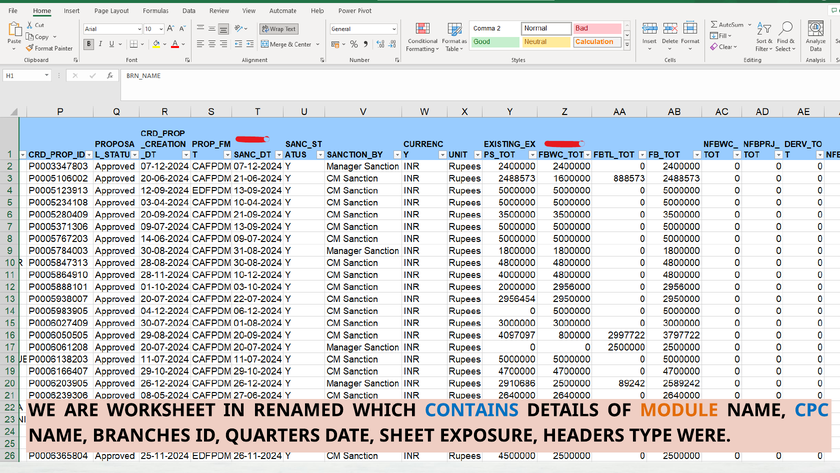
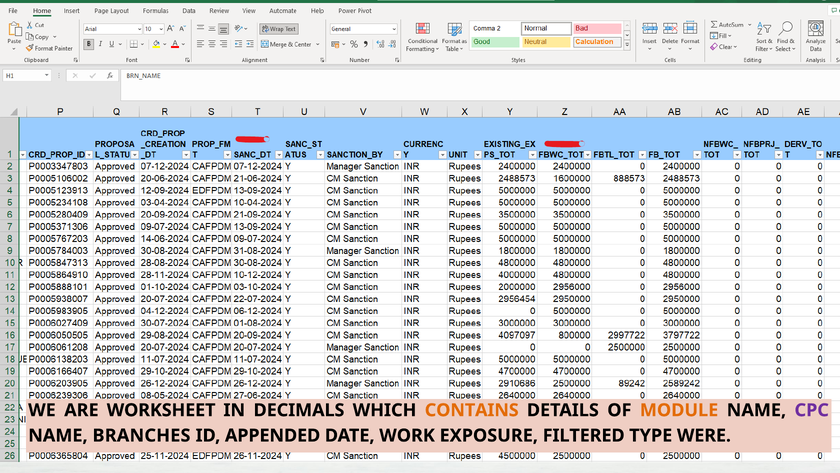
RENAMED: RENAMED -> DECIMALS
CONTAINS colour: blue -> orange
CPC colour: blue -> purple
QUARTERS: QUARTERS -> APPENDED
SHEET: SHEET -> WORK
HEADERS: HEADERS -> FILTERED
